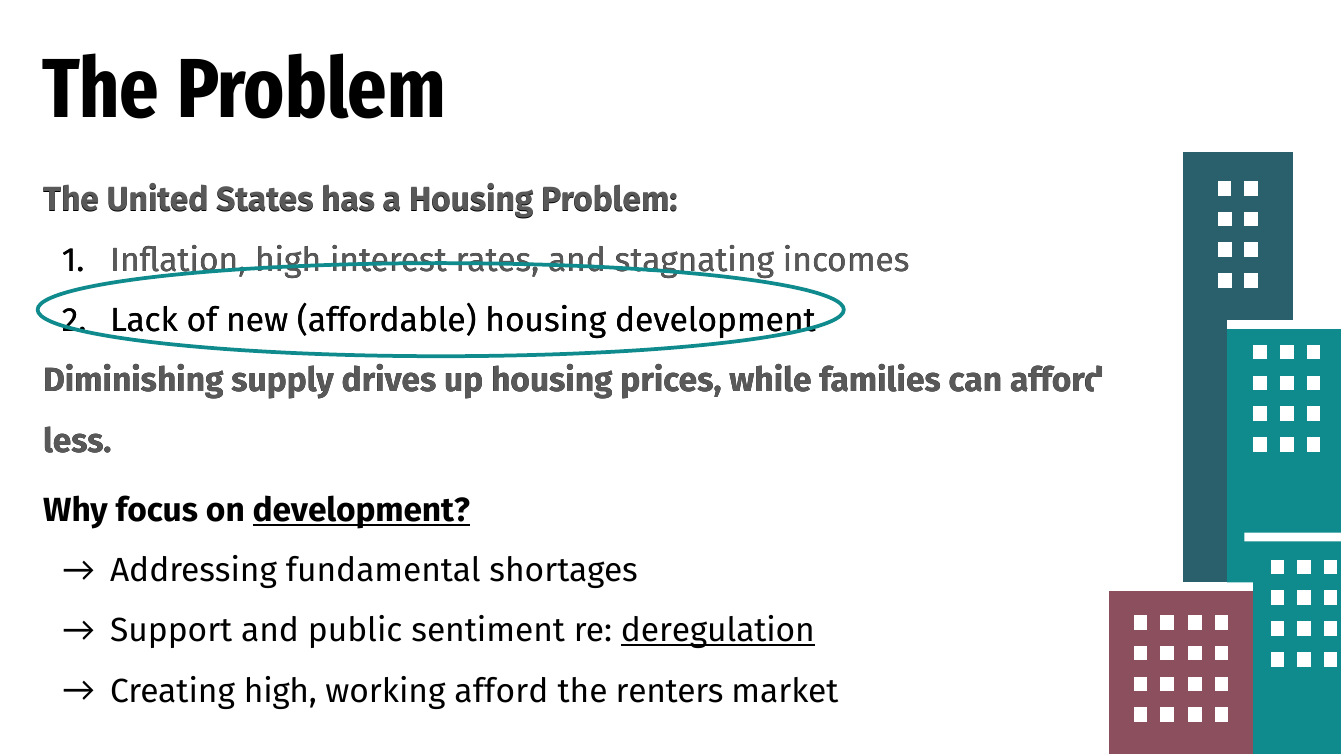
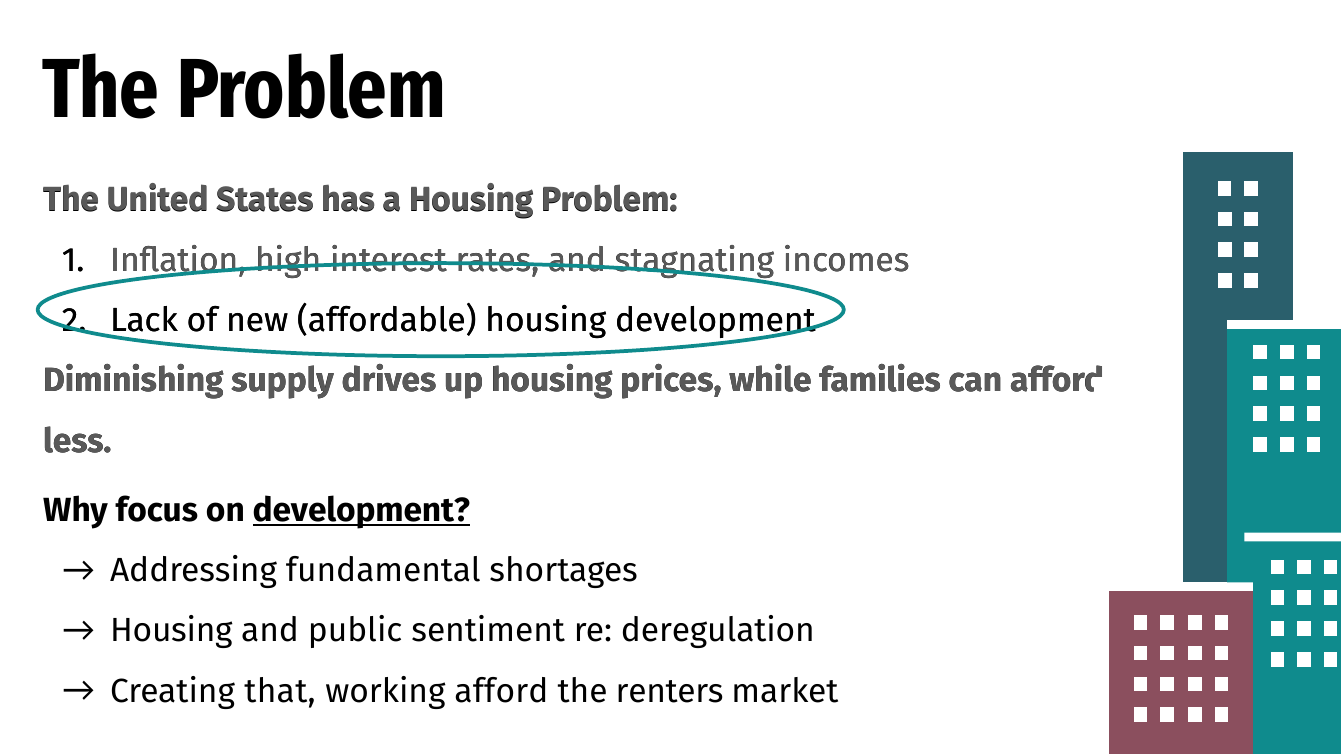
Support at (171, 631): Support -> Housing
deregulation underline: present -> none
Creating high: high -> that
